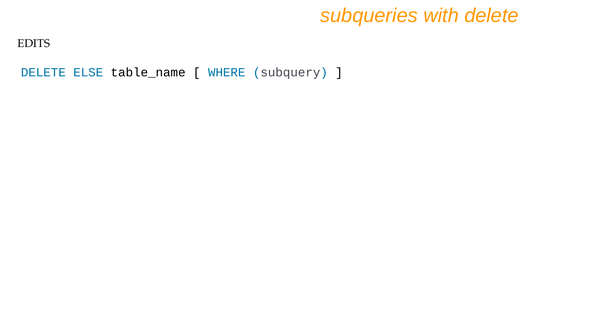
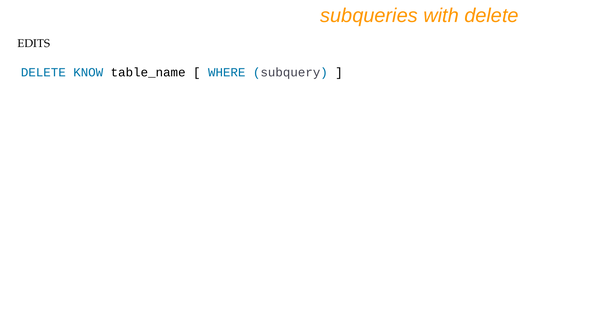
ELSE: ELSE -> KNOW
